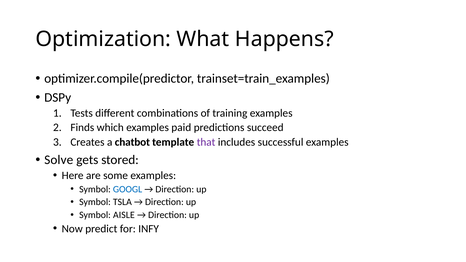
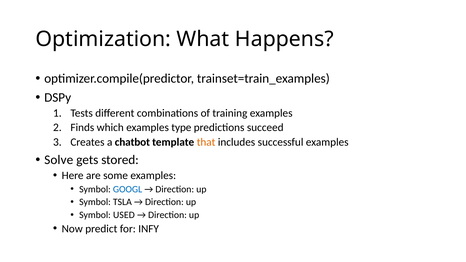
paid: paid -> type
that colour: purple -> orange
AISLE: AISLE -> USED
